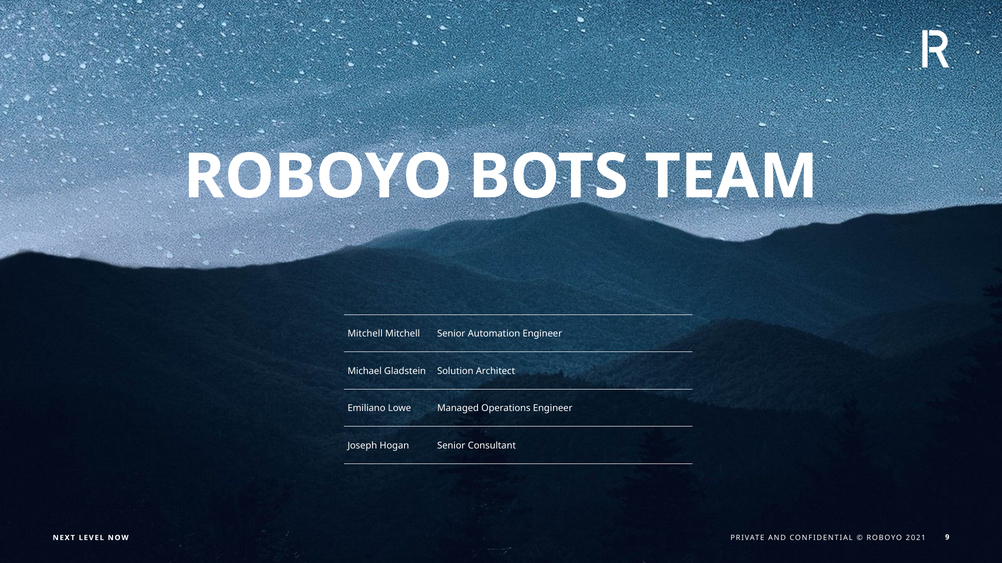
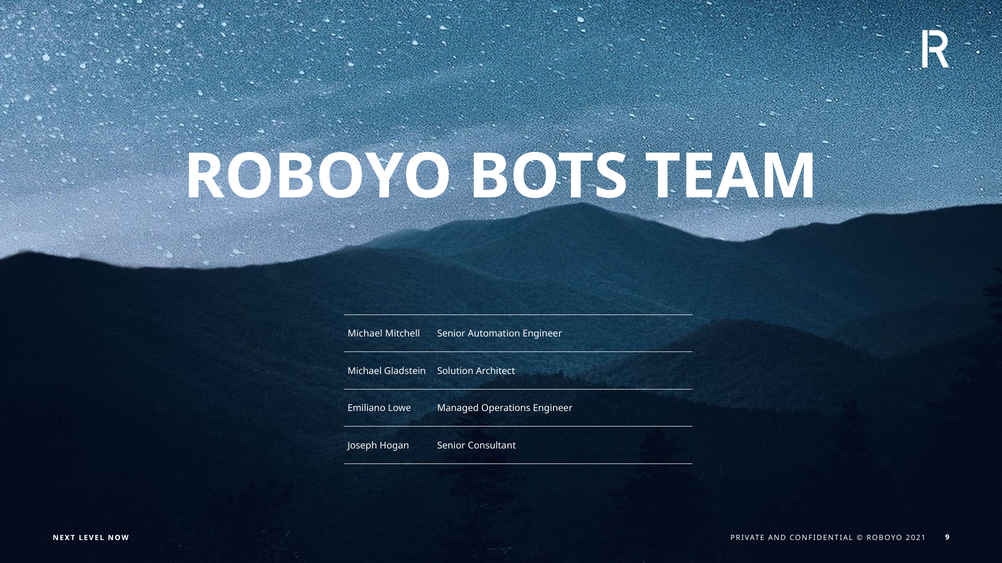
Mitchell at (365, 334): Mitchell -> Michael
